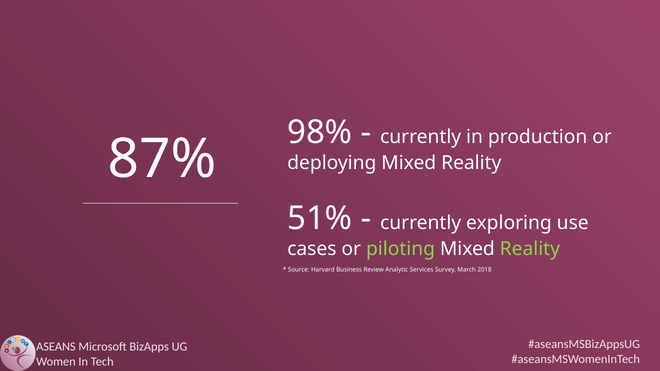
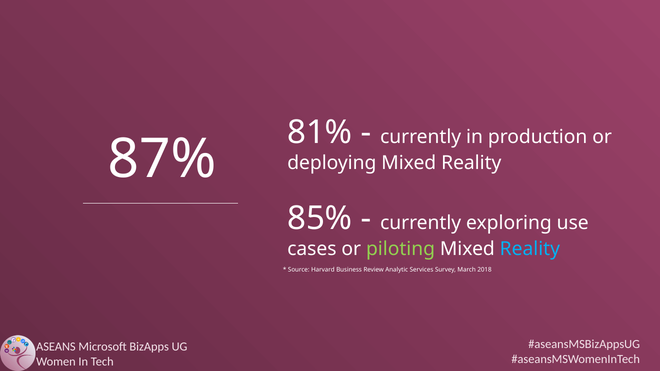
98%: 98% -> 81%
51%: 51% -> 85%
Reality at (530, 249) colour: light green -> light blue
